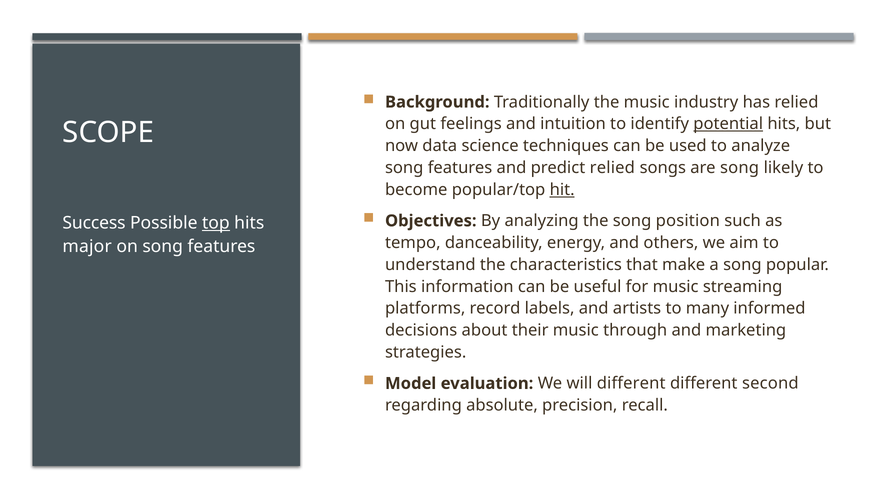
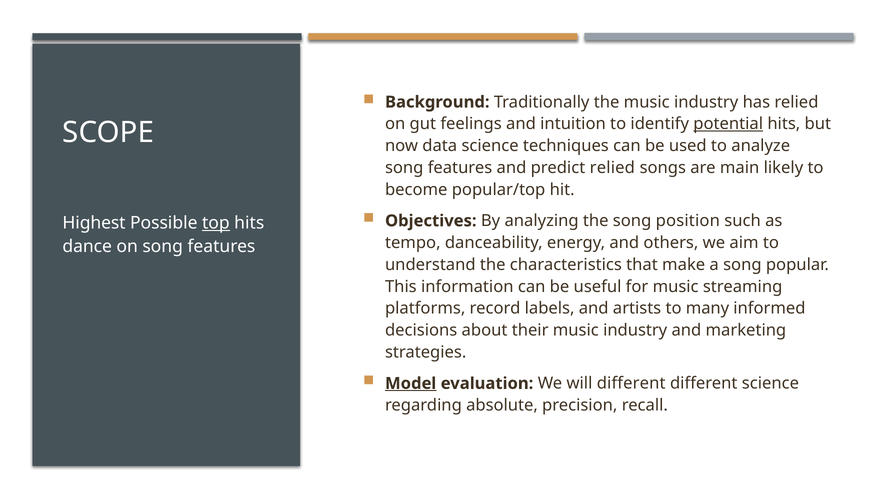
are song: song -> main
hit underline: present -> none
Success: Success -> Highest
major: major -> dance
their music through: through -> industry
Model underline: none -> present
different second: second -> science
